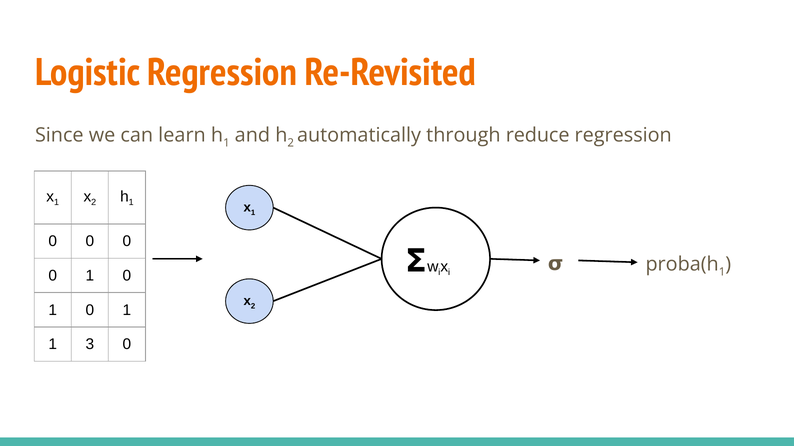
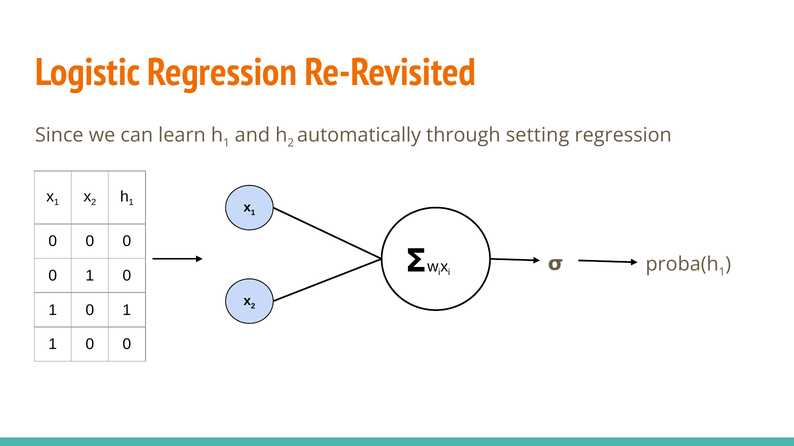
reduce: reduce -> setting
3 at (90, 345): 3 -> 0
